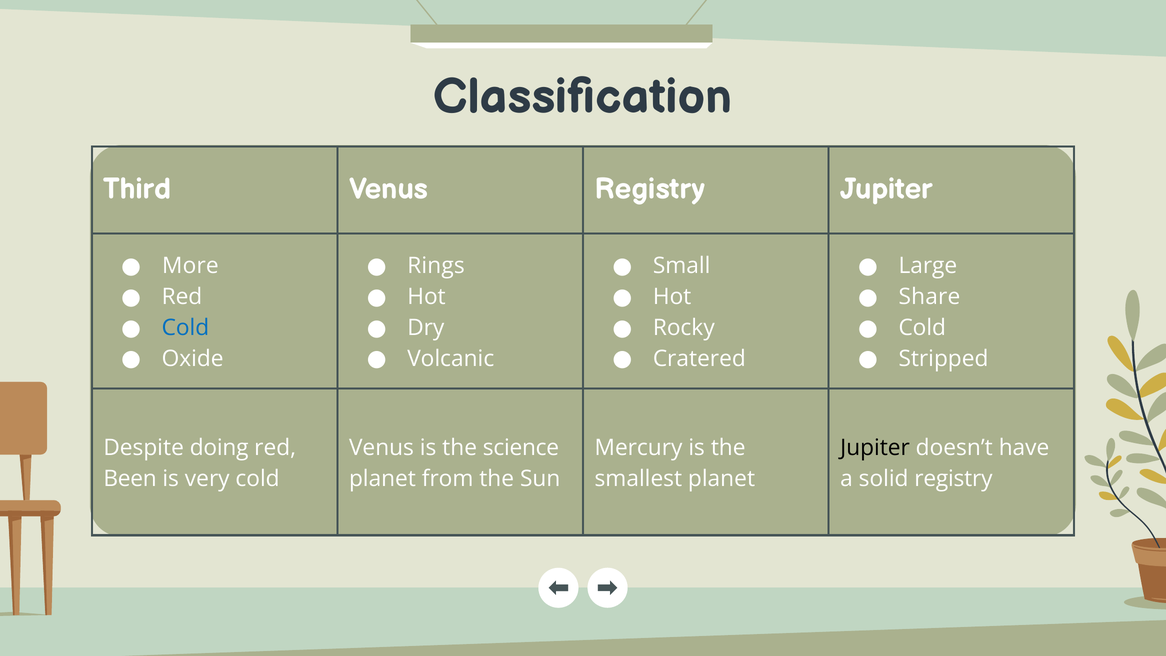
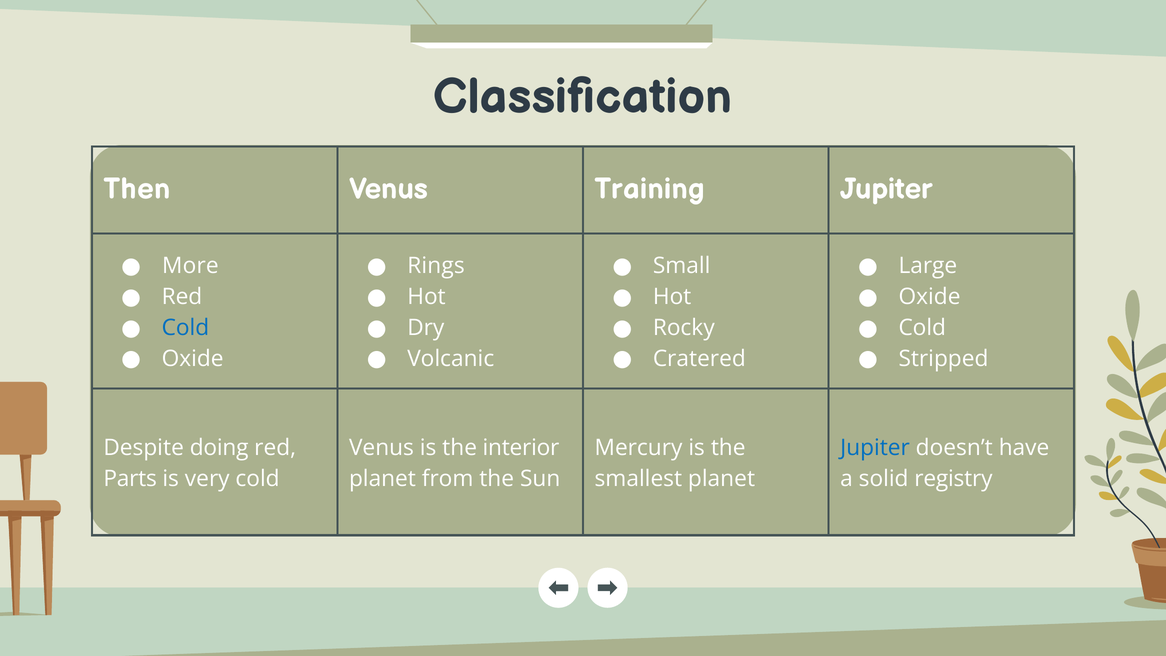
Third: Third -> Then
Venus Registry: Registry -> Training
Share at (929, 297): Share -> Oxide
science: science -> interior
Jupiter at (875, 448) colour: black -> blue
Been: Been -> Parts
